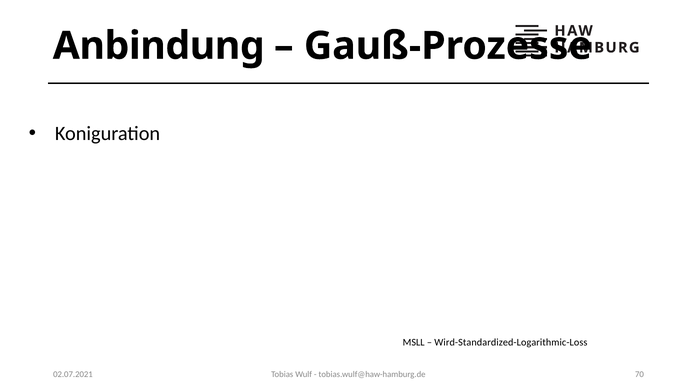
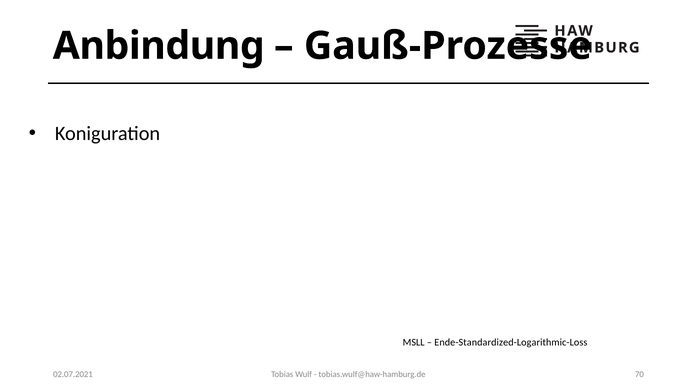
Wird-Standardized-Logarithmic-Loss: Wird-Standardized-Logarithmic-Loss -> Ende-Standardized-Logarithmic-Loss
